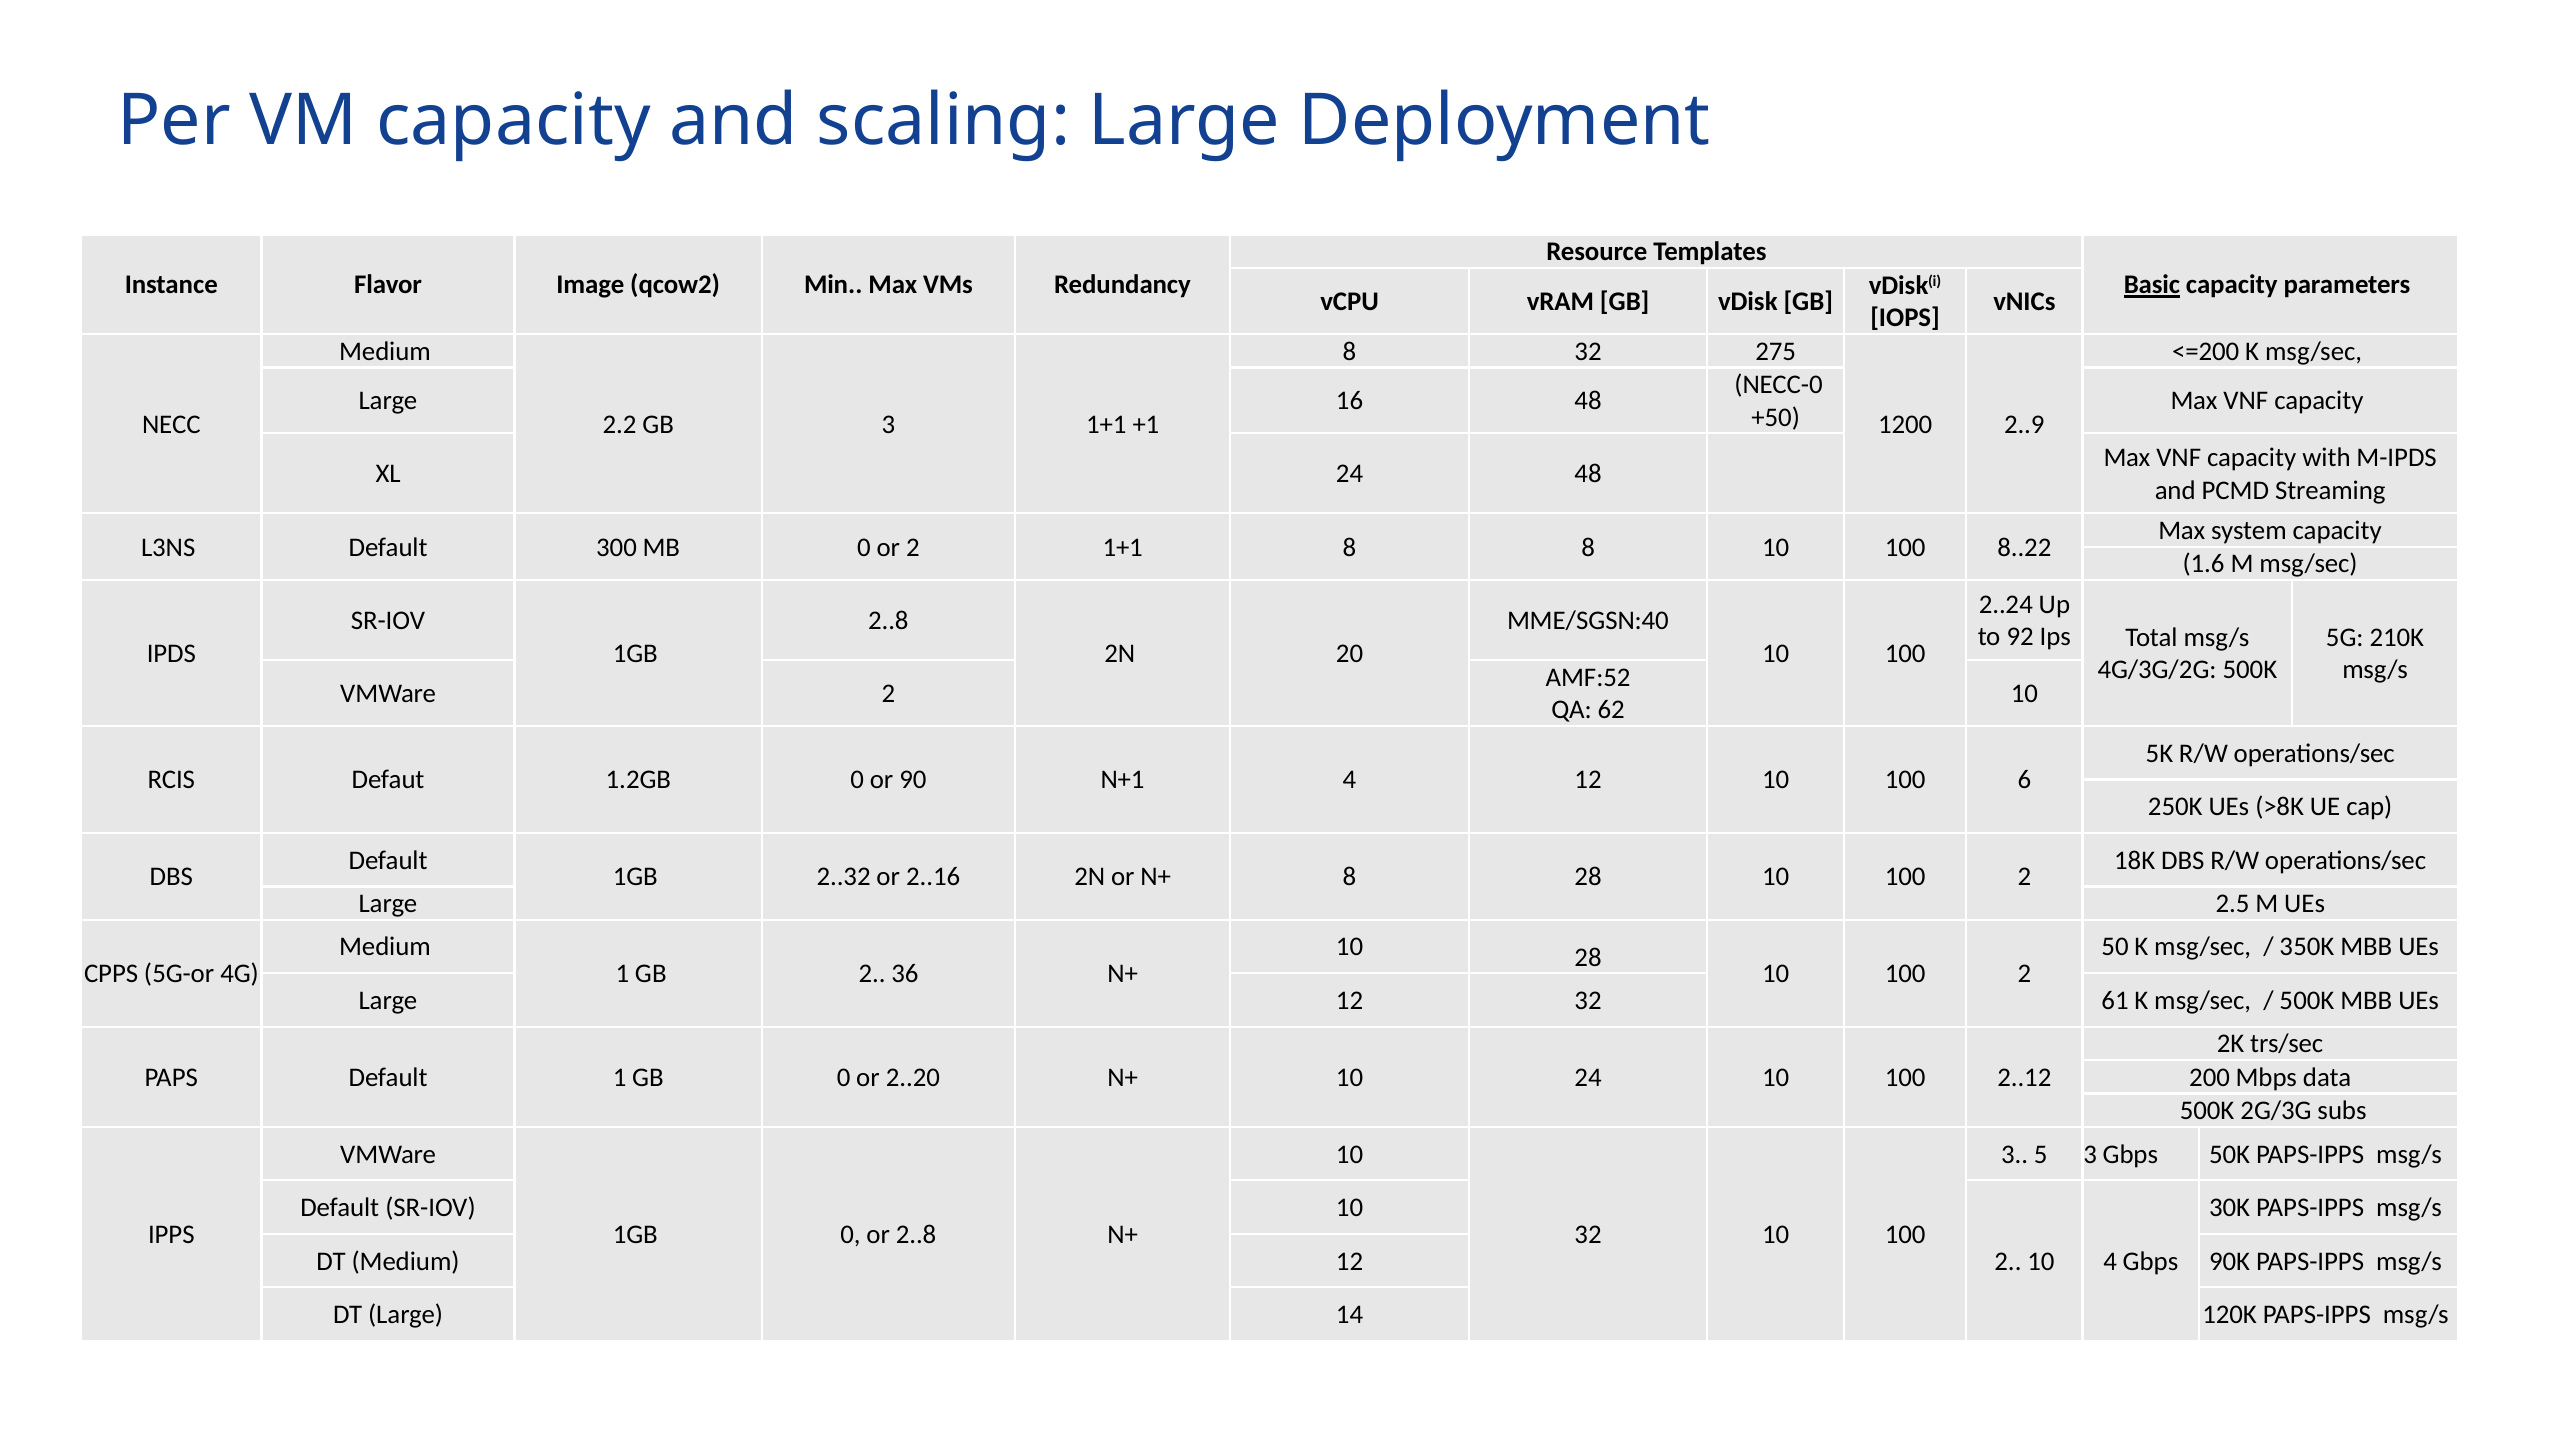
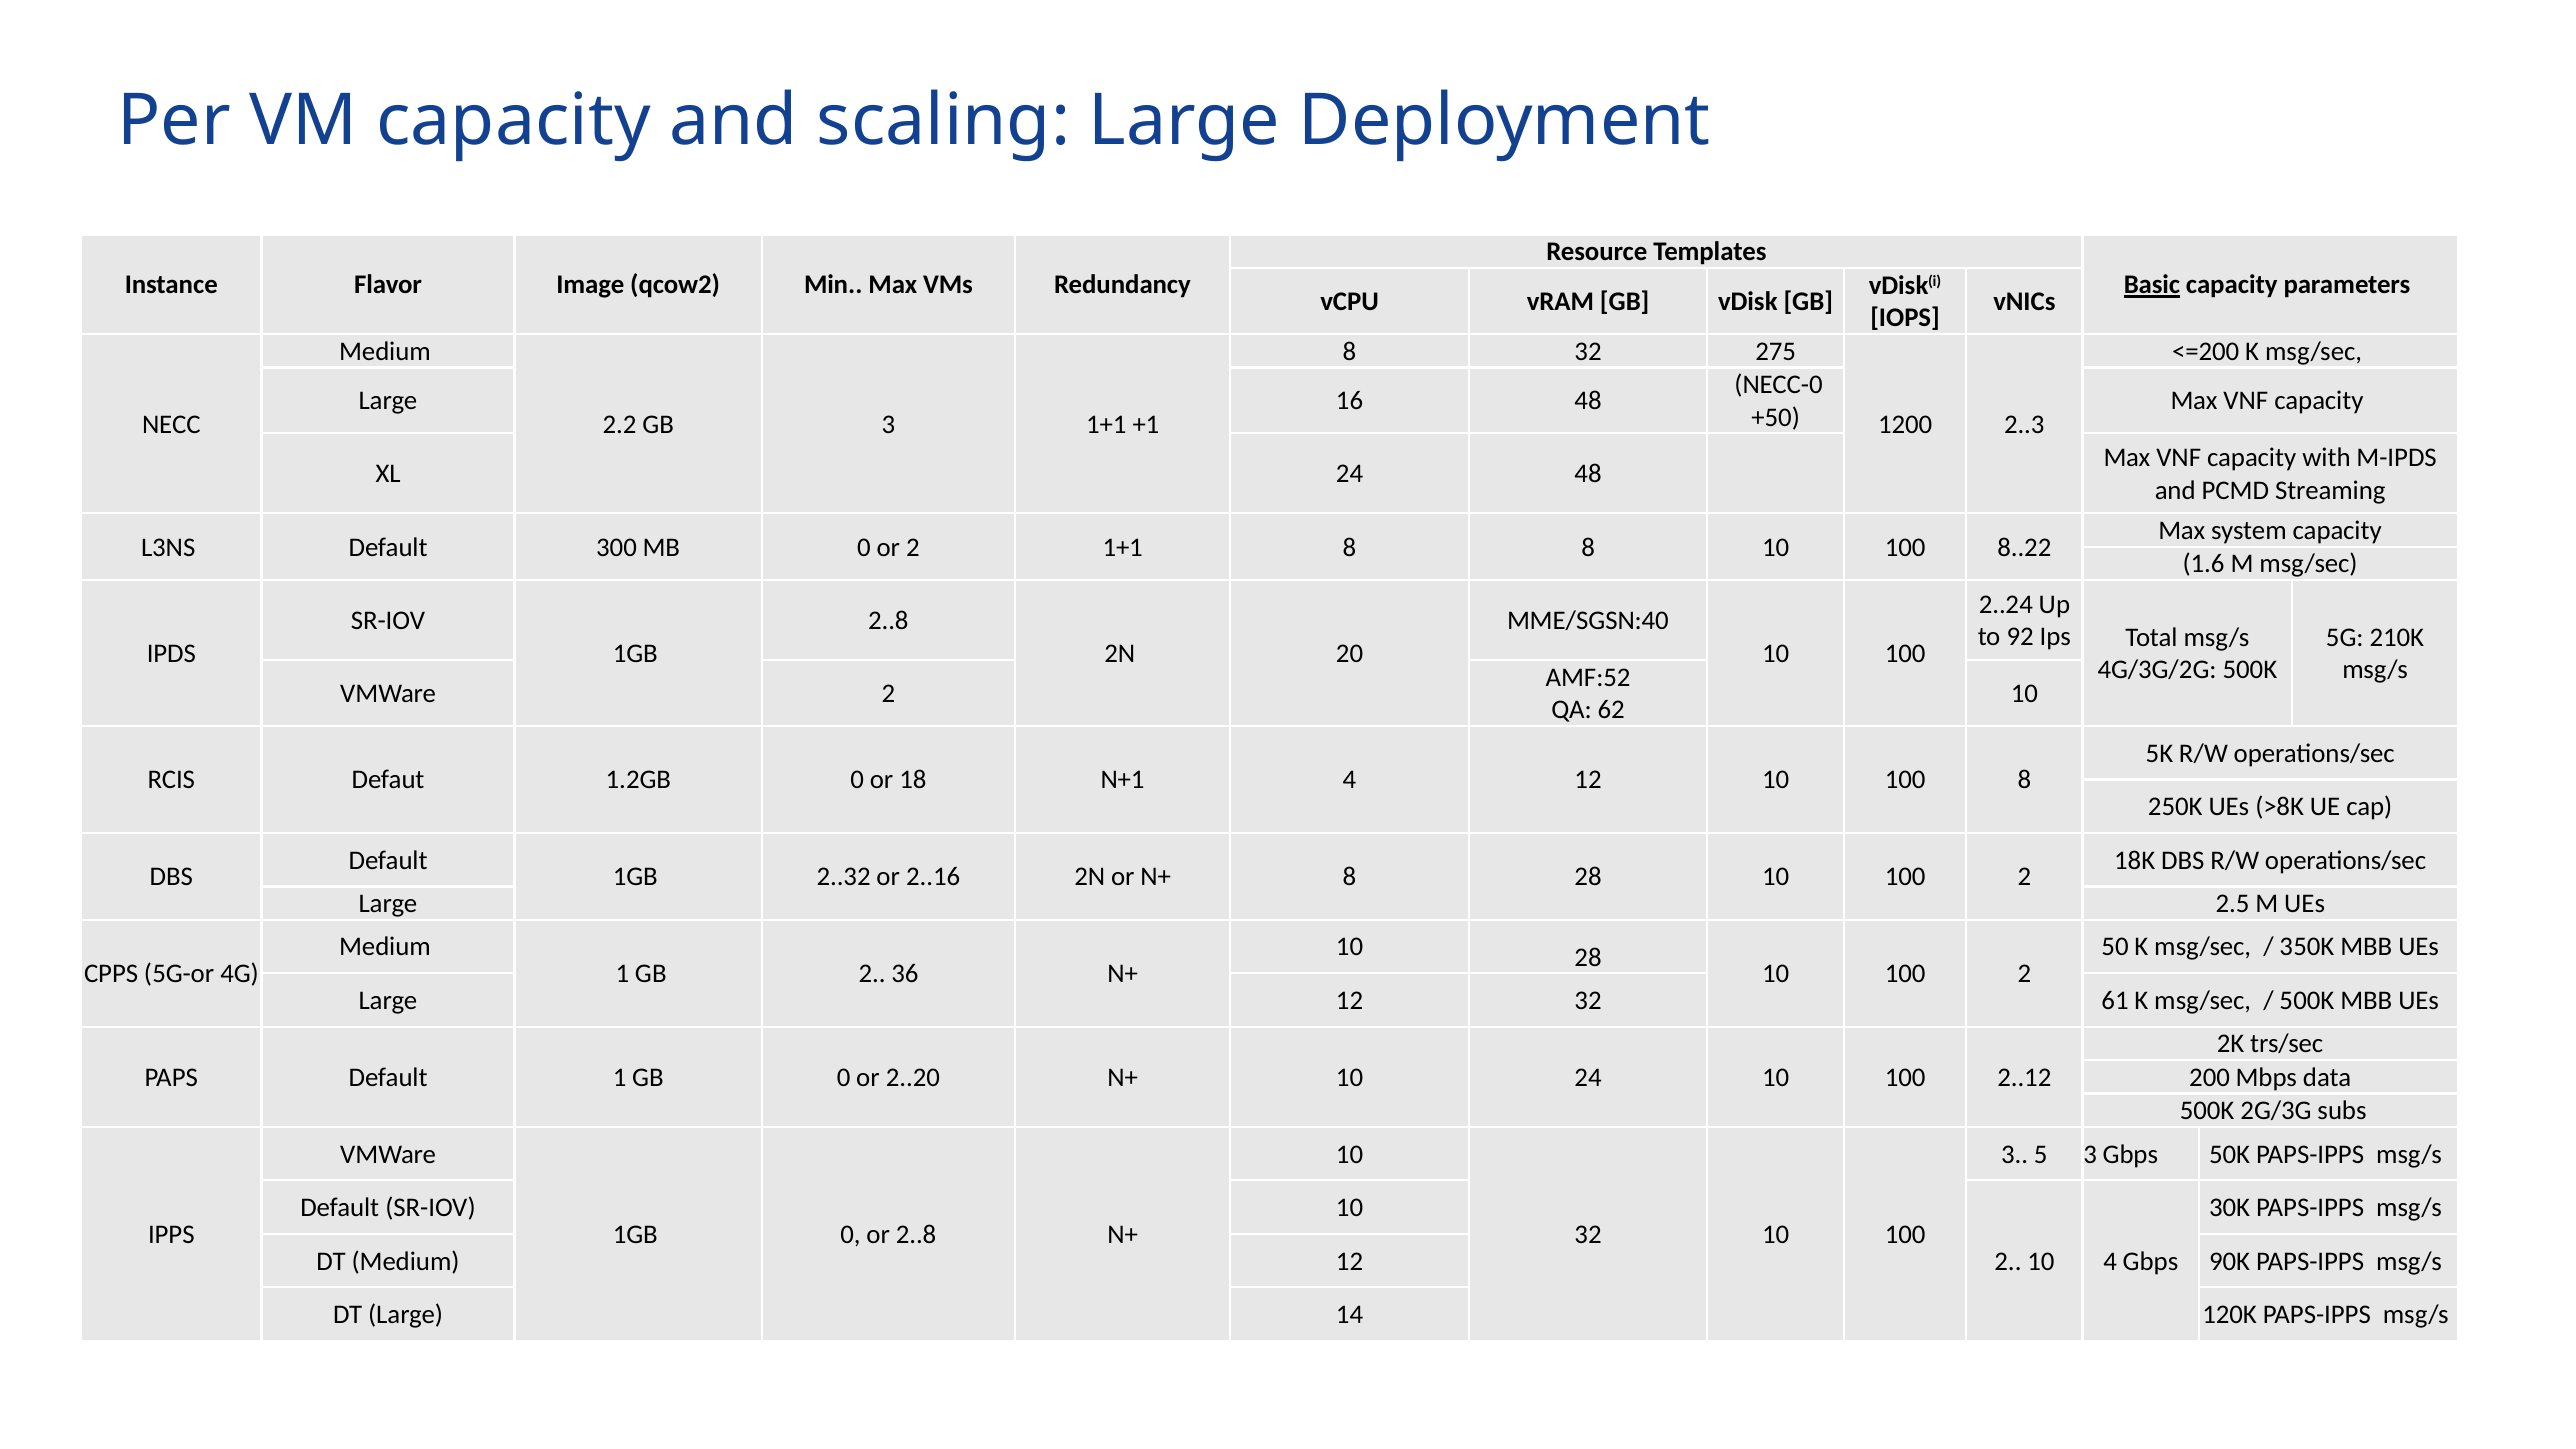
2..9: 2..9 -> 2..3
90: 90 -> 18
100 6: 6 -> 8
